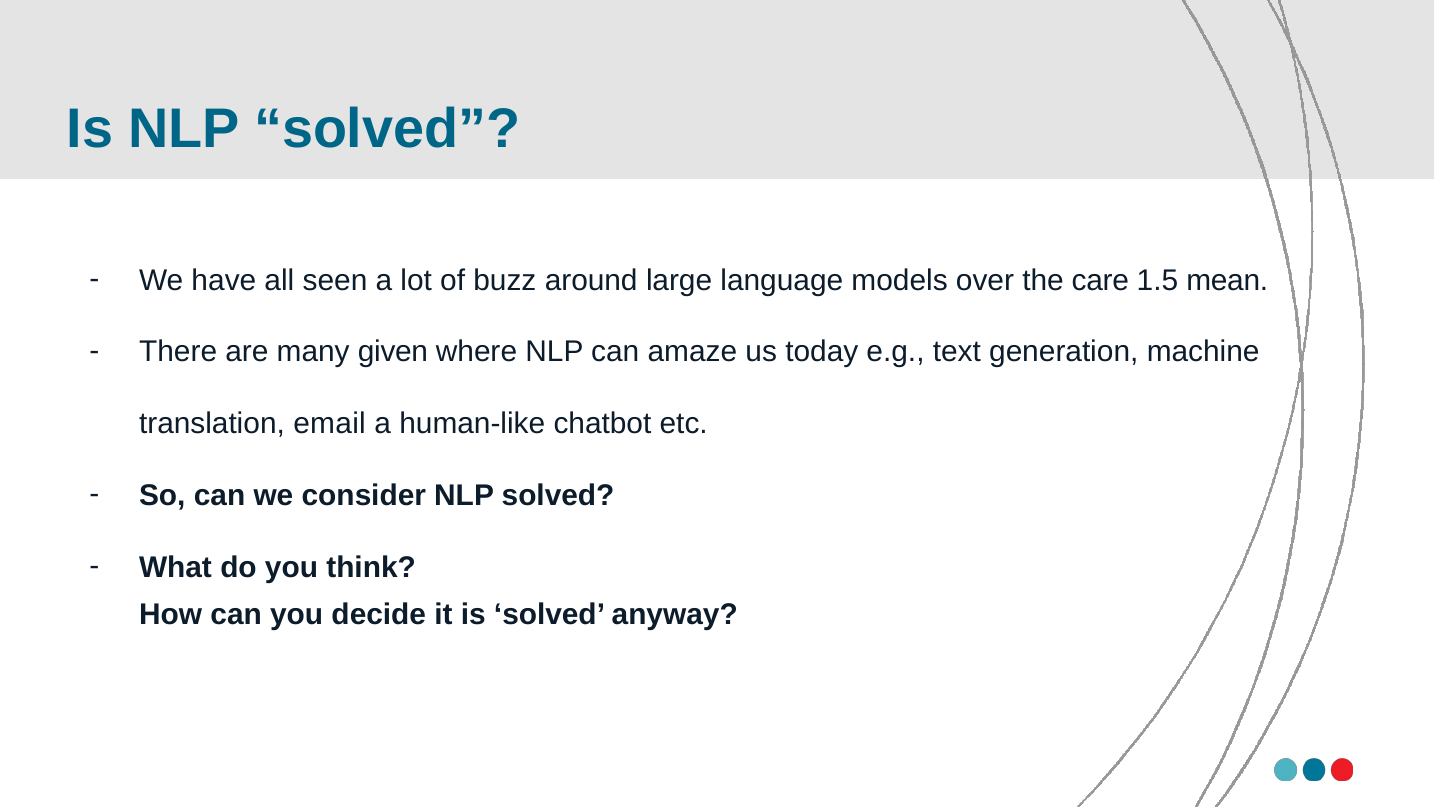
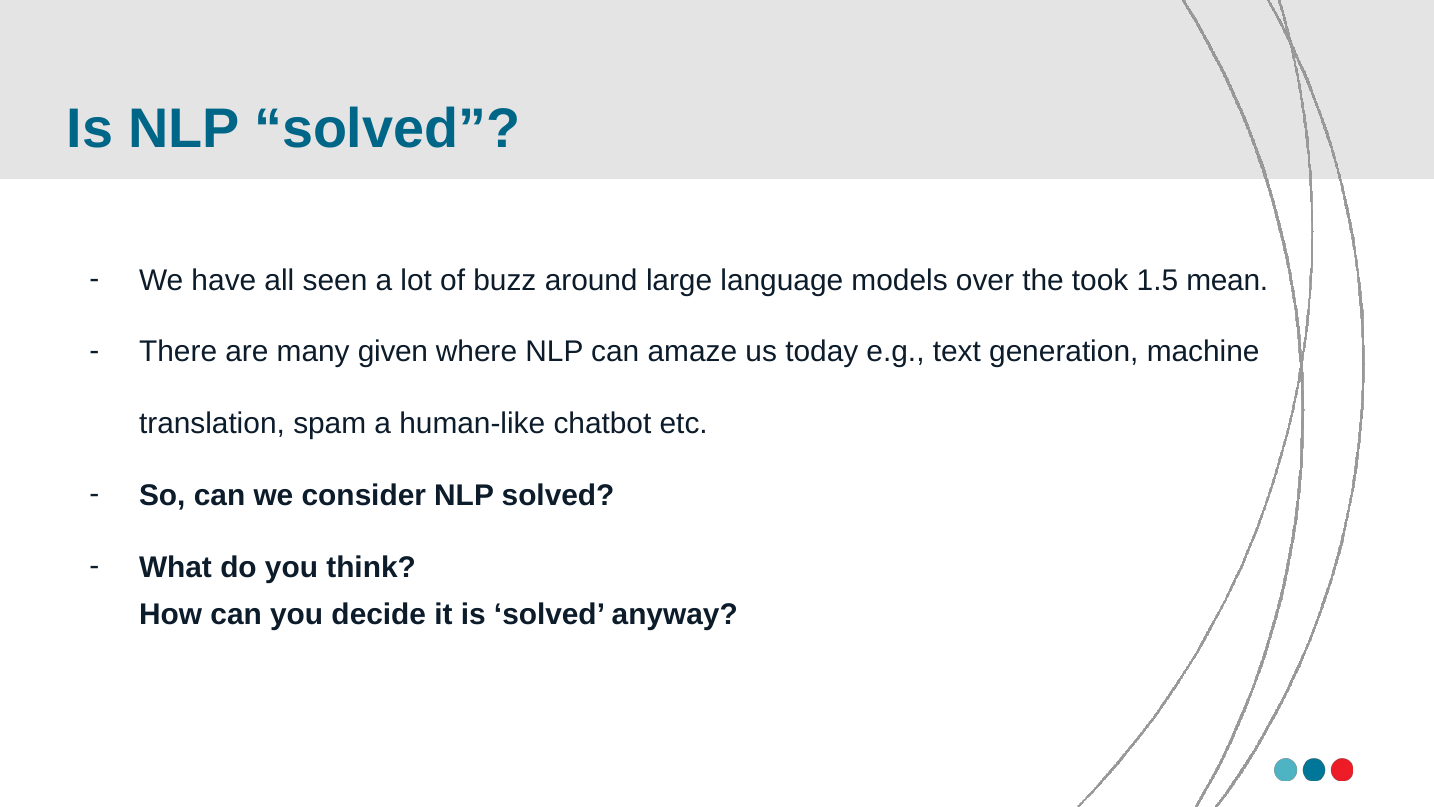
care: care -> took
email: email -> spam
